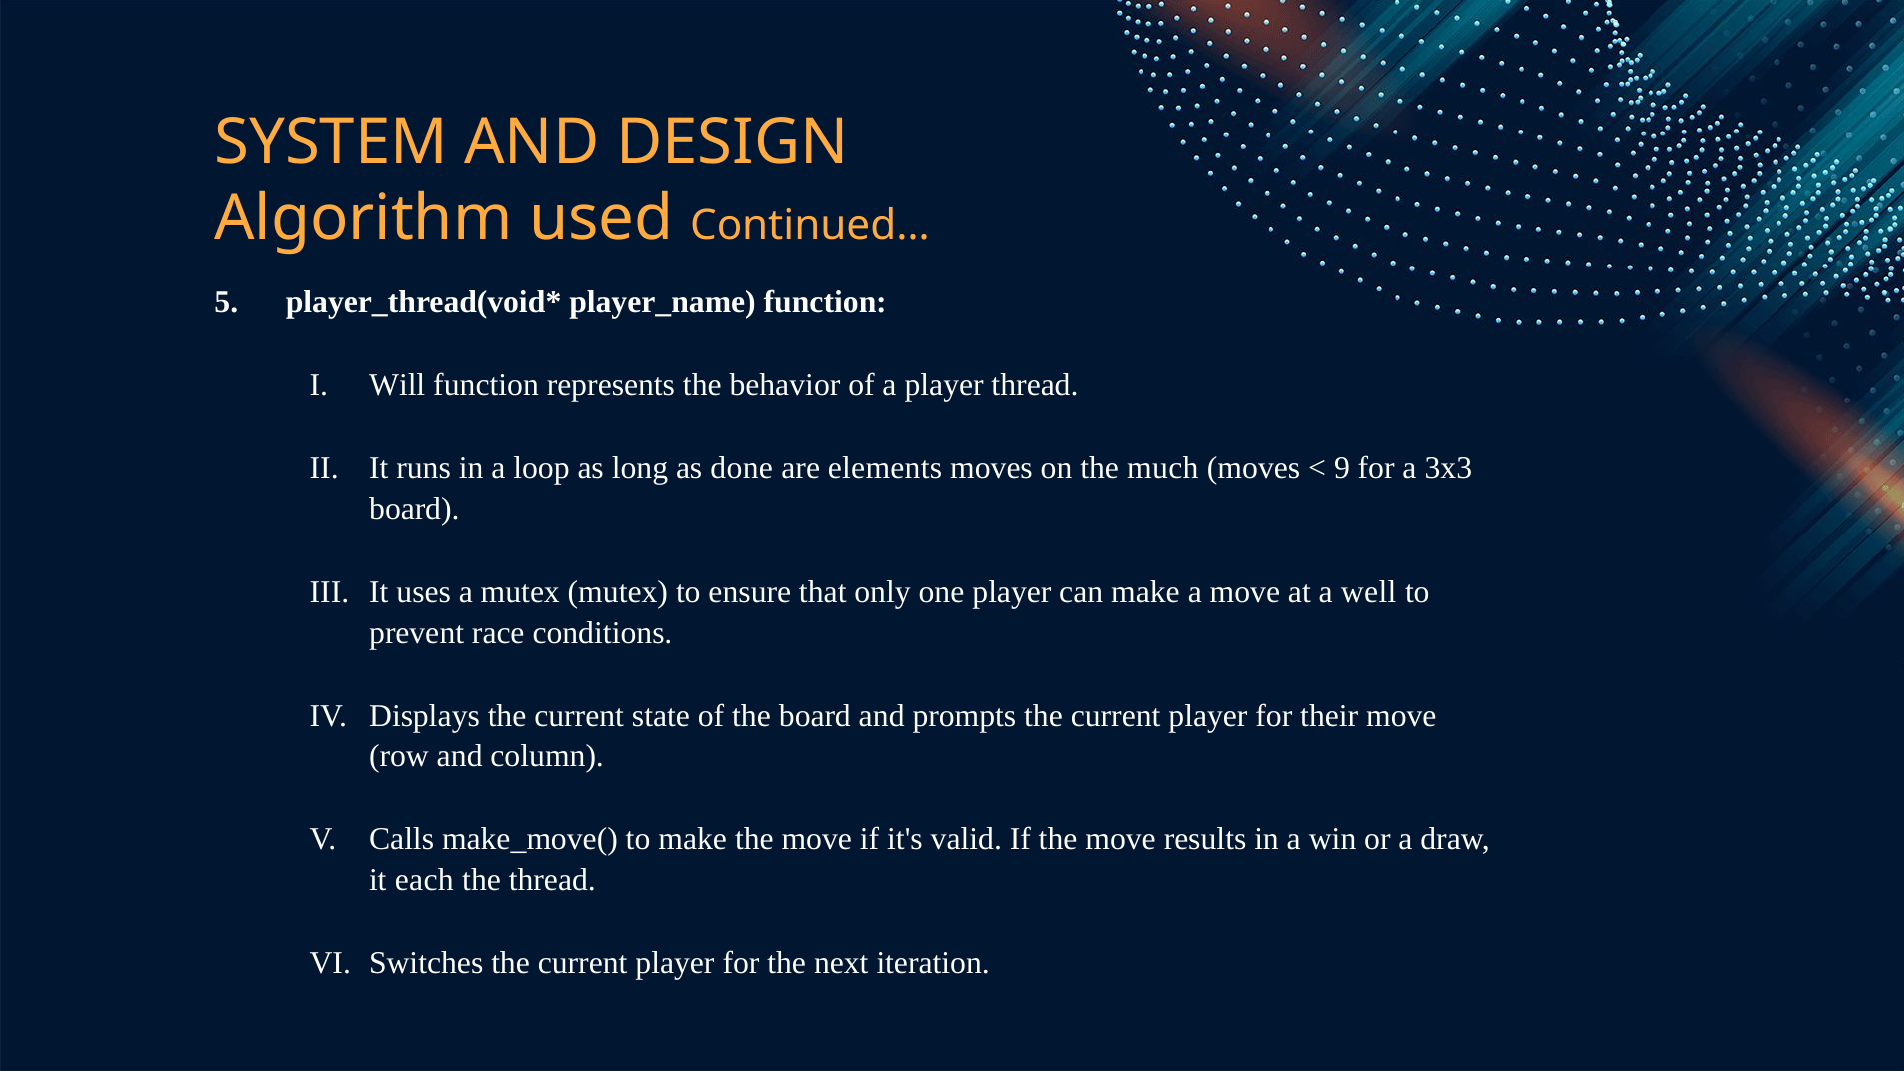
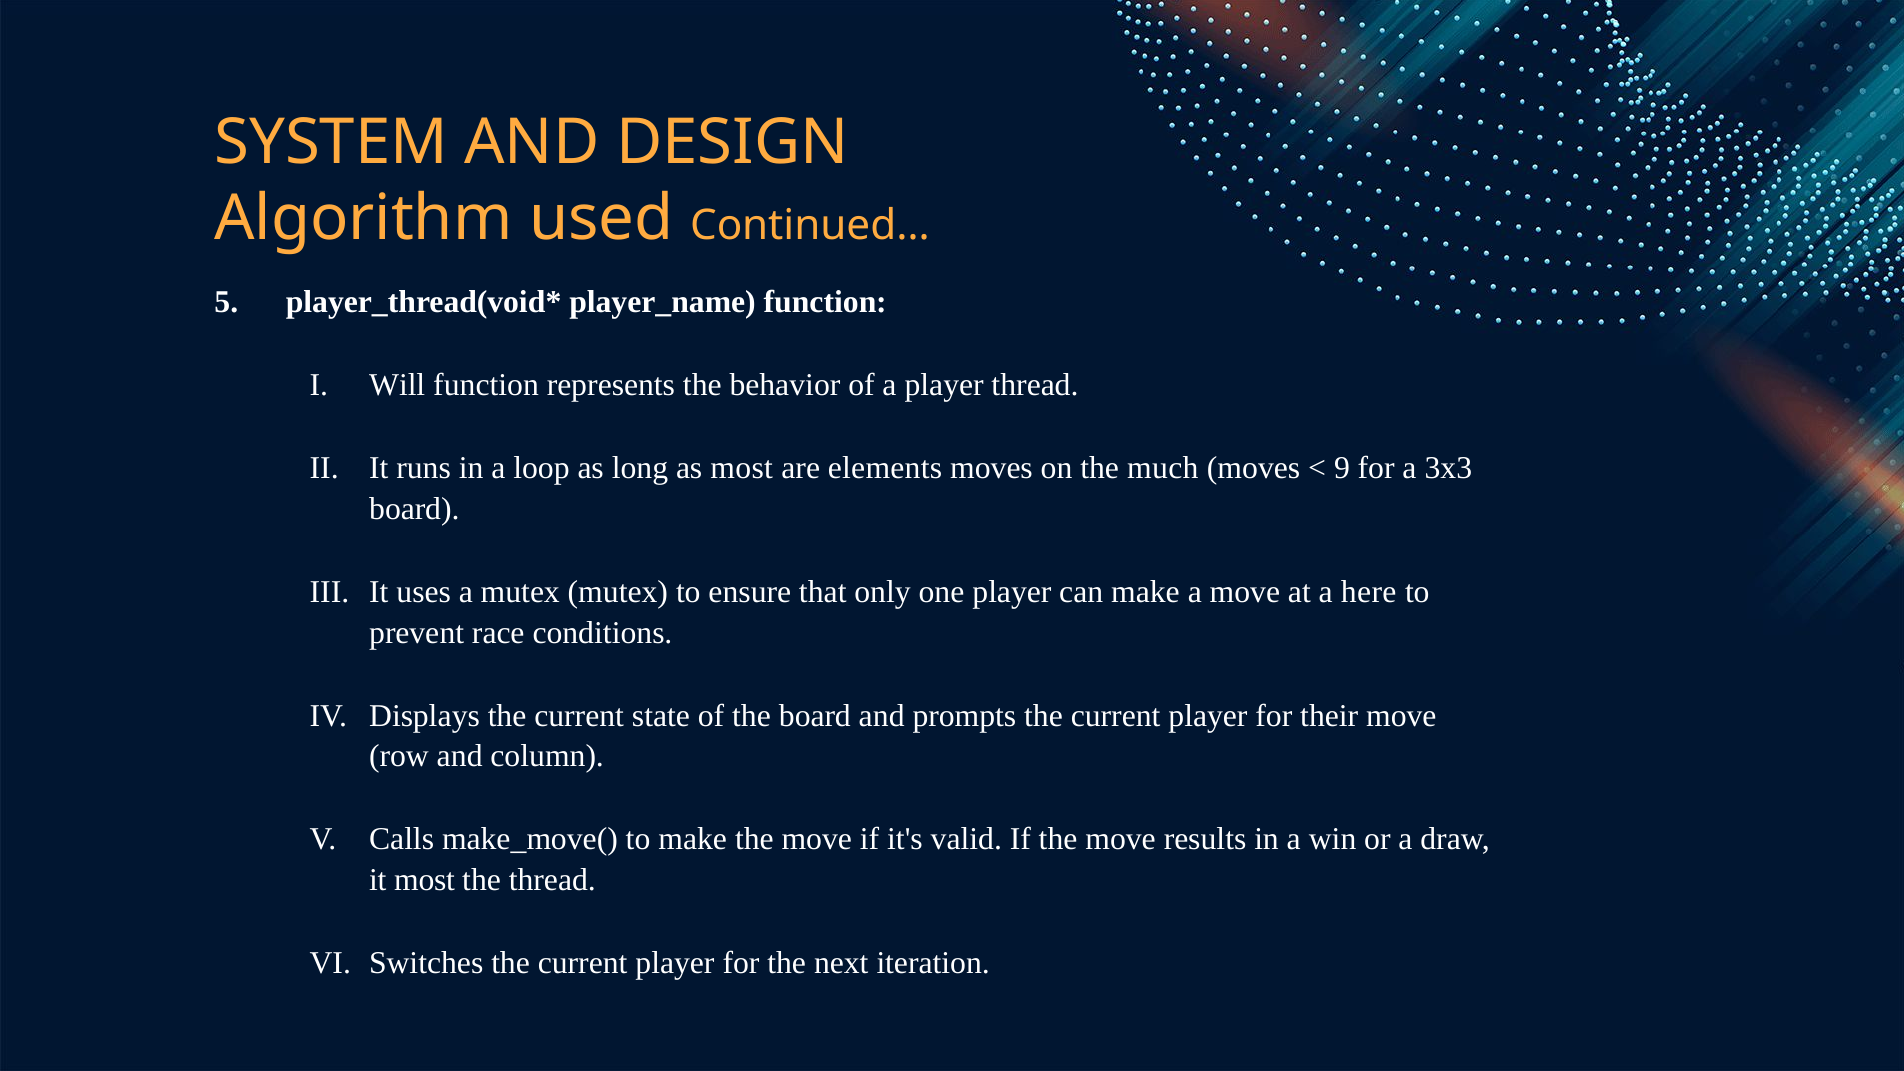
as done: done -> most
well: well -> here
it each: each -> most
